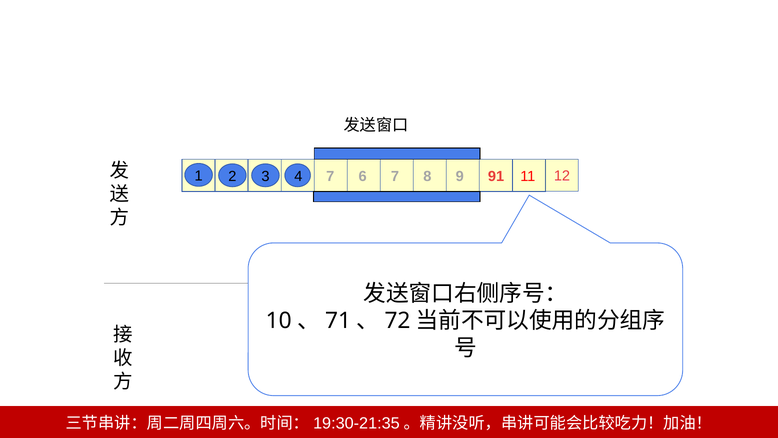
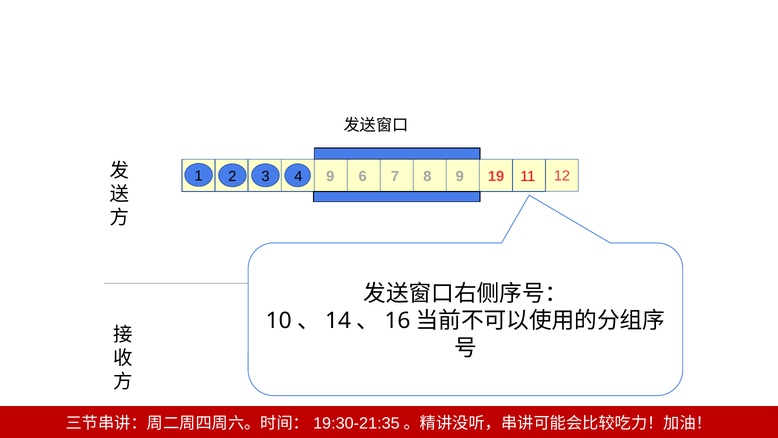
7 at (330, 176): 7 -> 9
91: 91 -> 19
71: 71 -> 14
72: 72 -> 16
